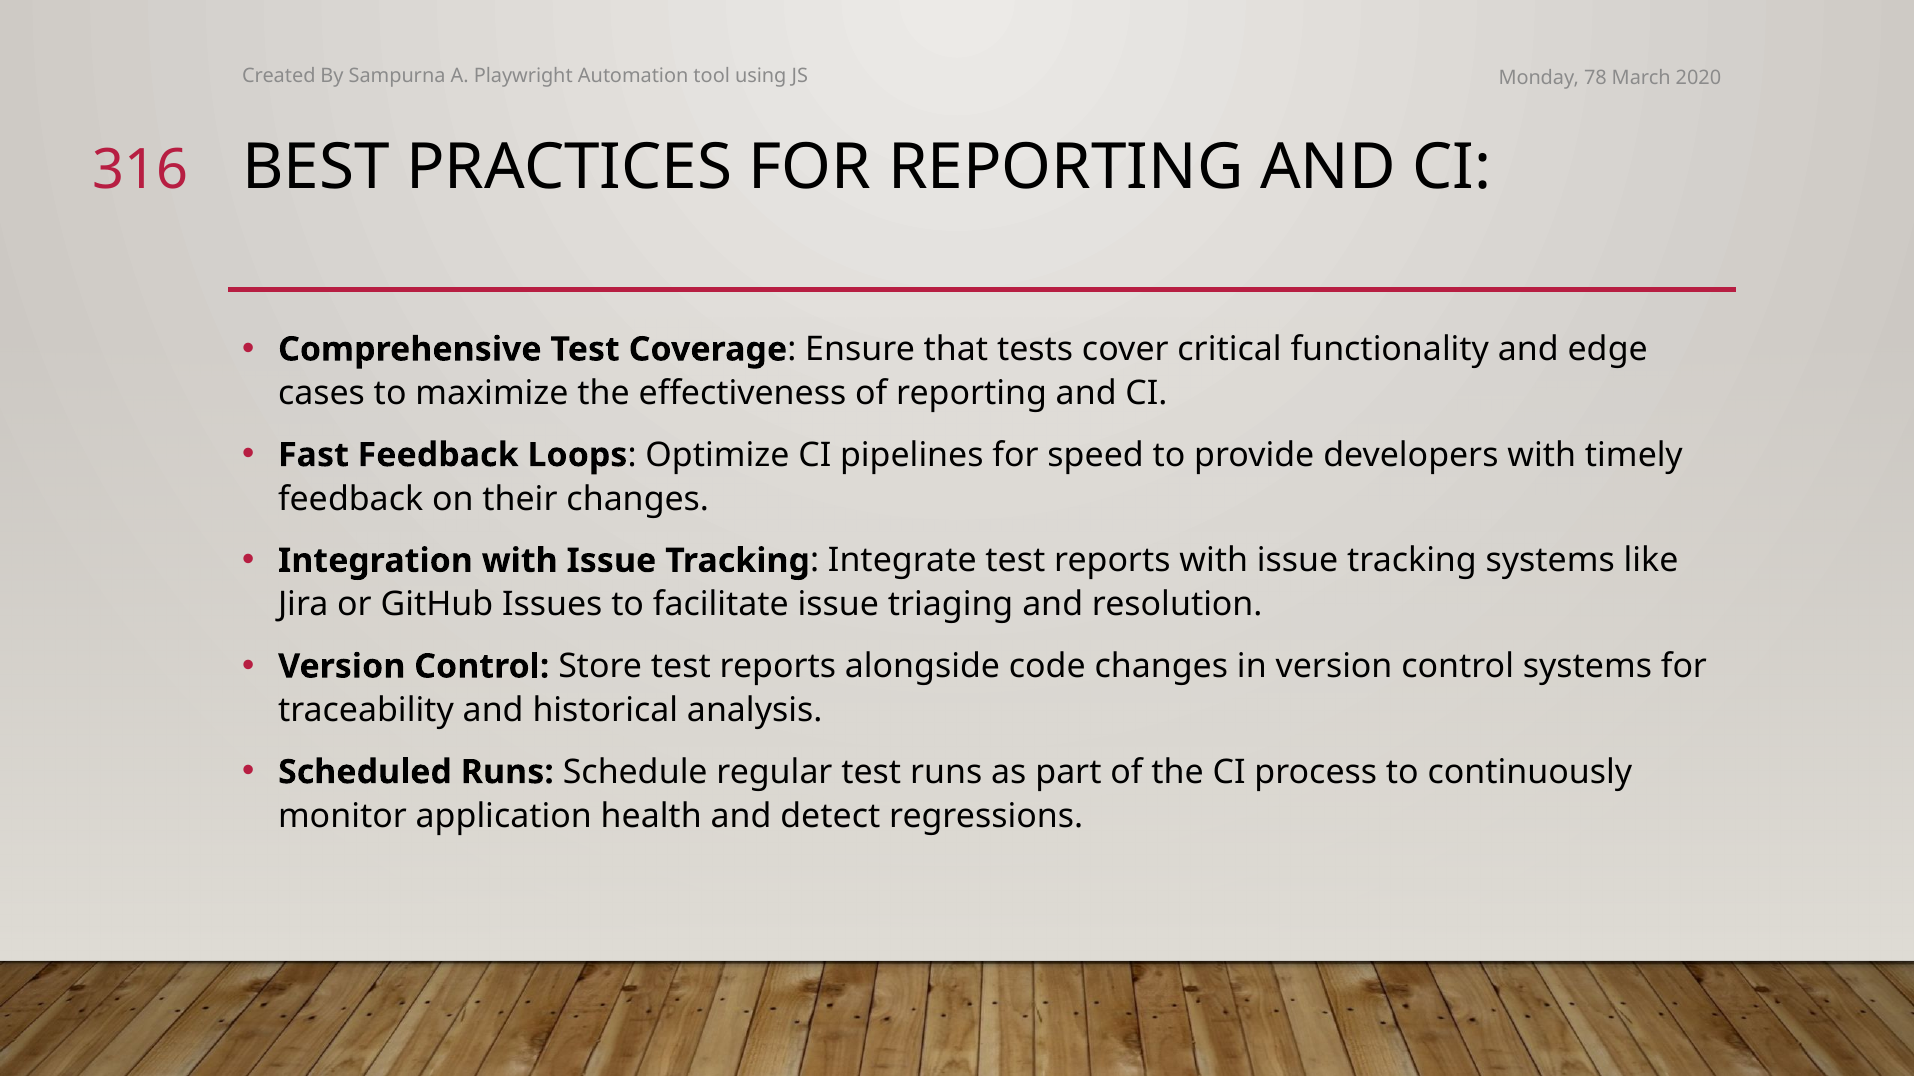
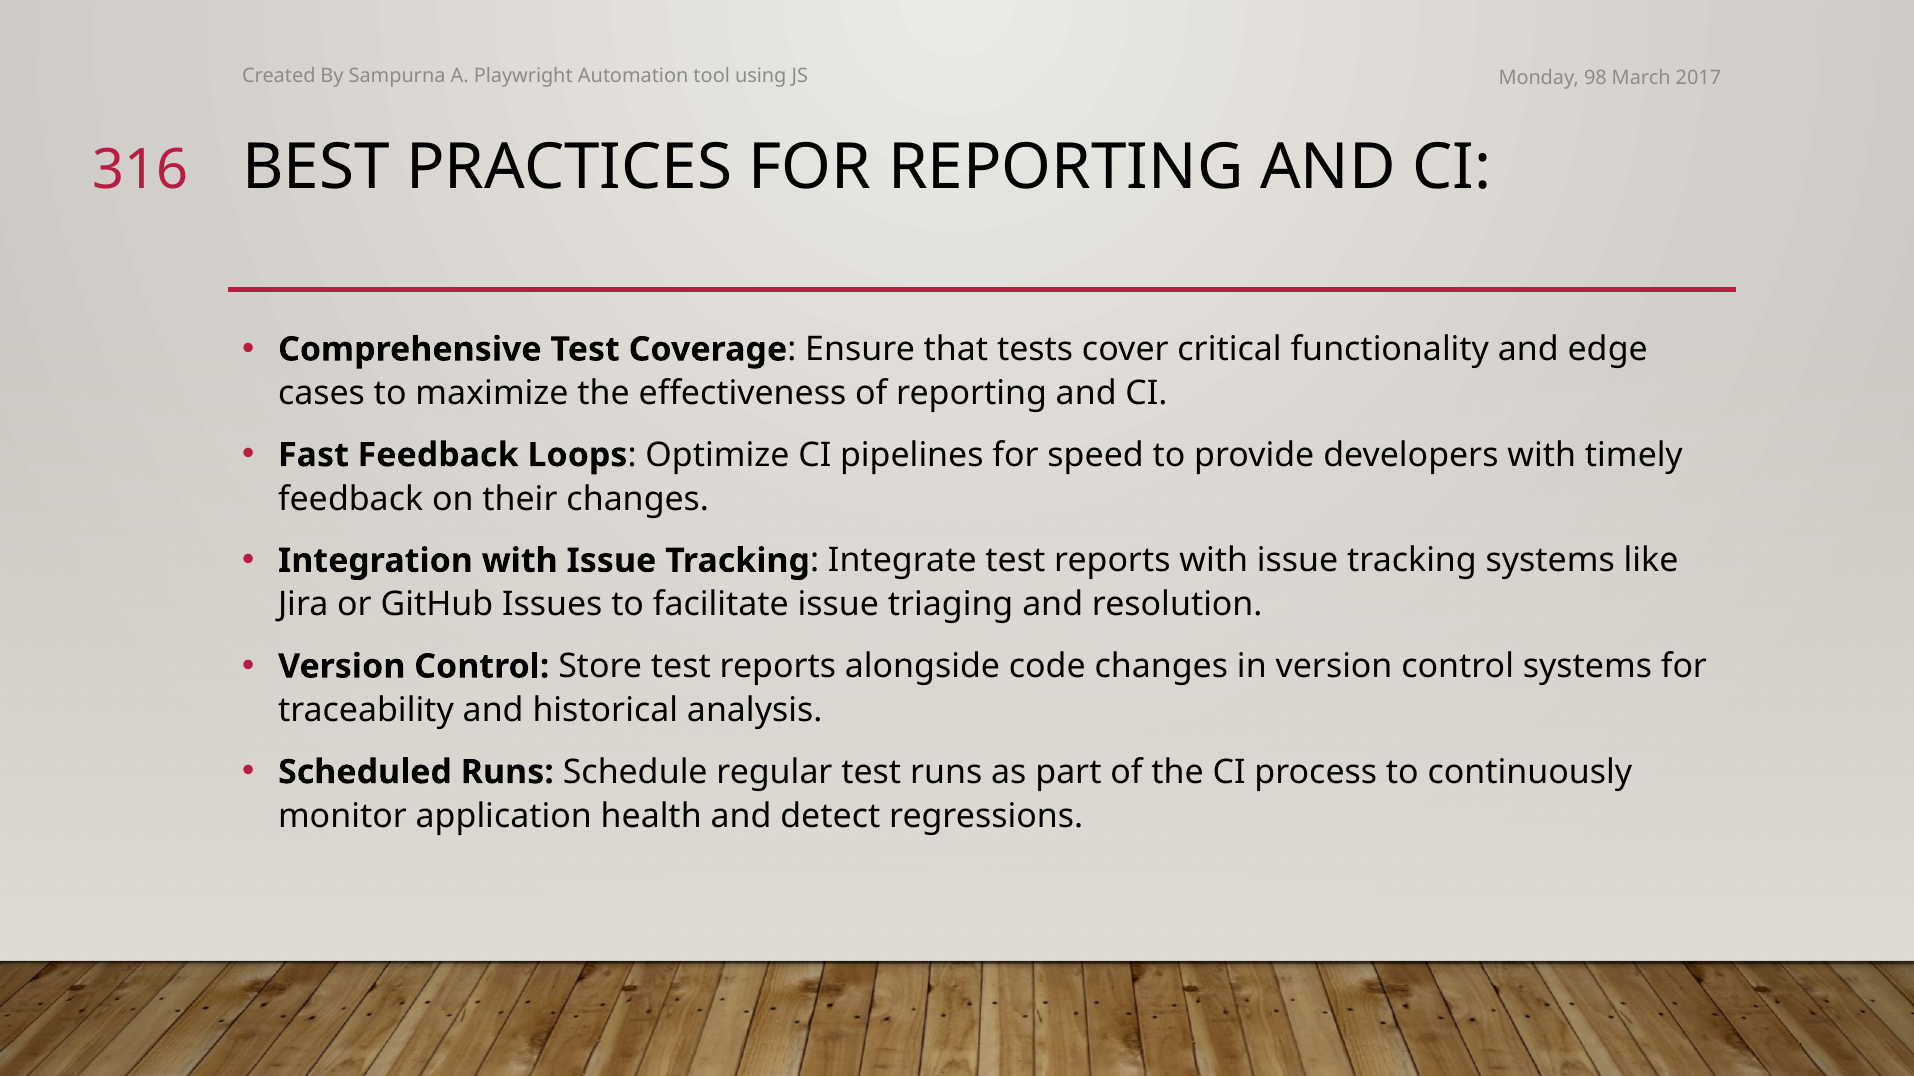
78: 78 -> 98
2020: 2020 -> 2017
